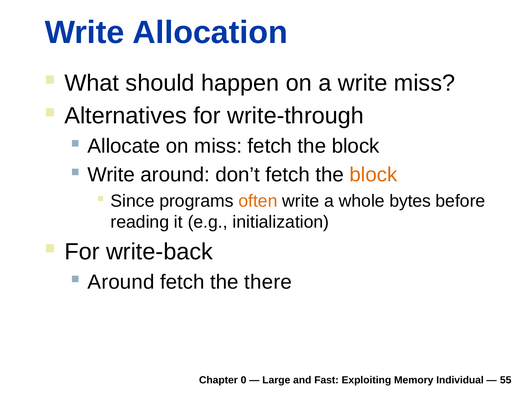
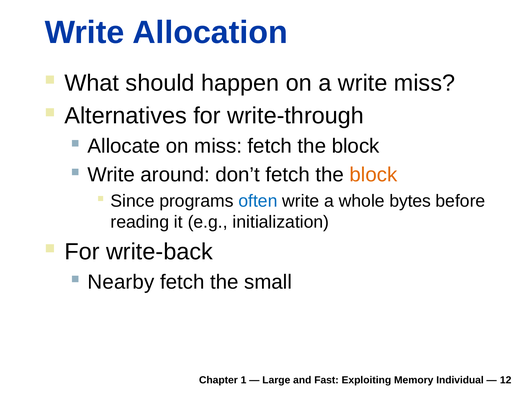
often colour: orange -> blue
Around at (121, 282): Around -> Nearby
there: there -> small
0: 0 -> 1
55: 55 -> 12
